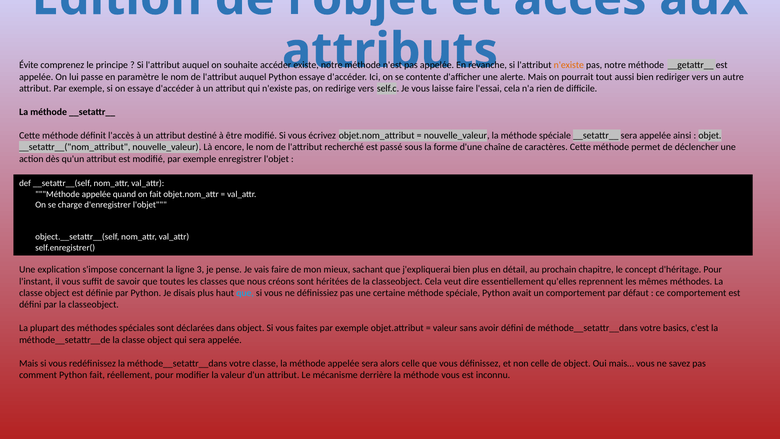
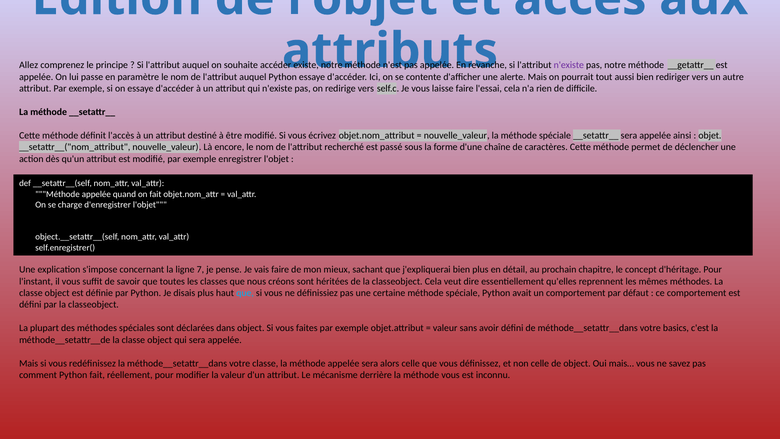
Évite: Évite -> Allez
n'existe at (569, 65) colour: orange -> purple
3: 3 -> 7
